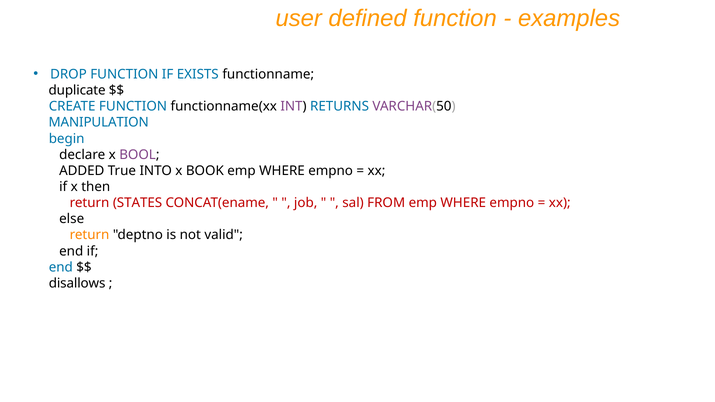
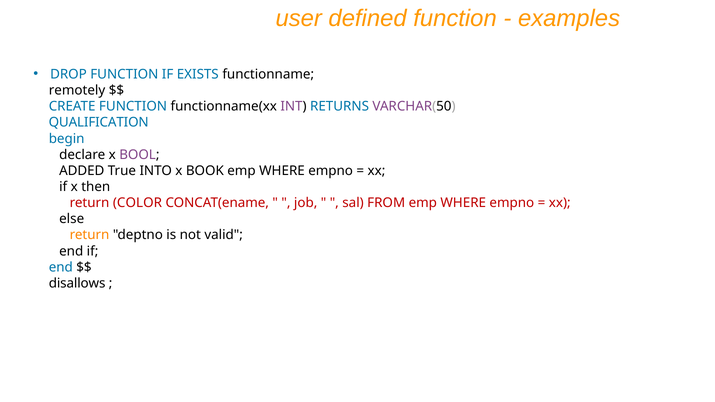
duplicate: duplicate -> remotely
MANIPULATION: MANIPULATION -> QUALIFICATION
STATES: STATES -> COLOR
